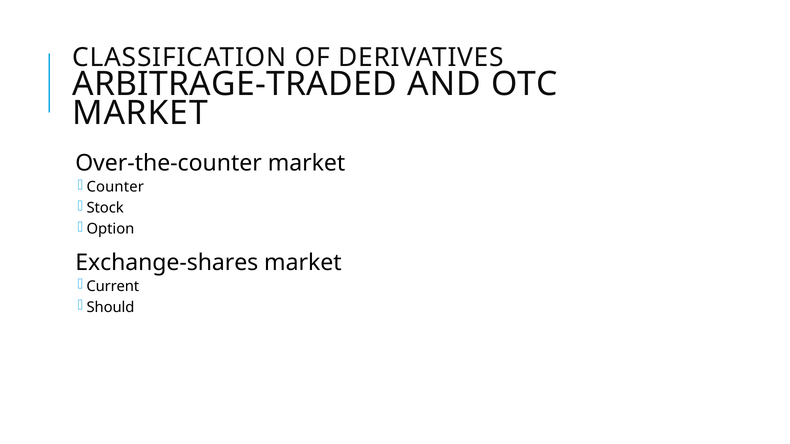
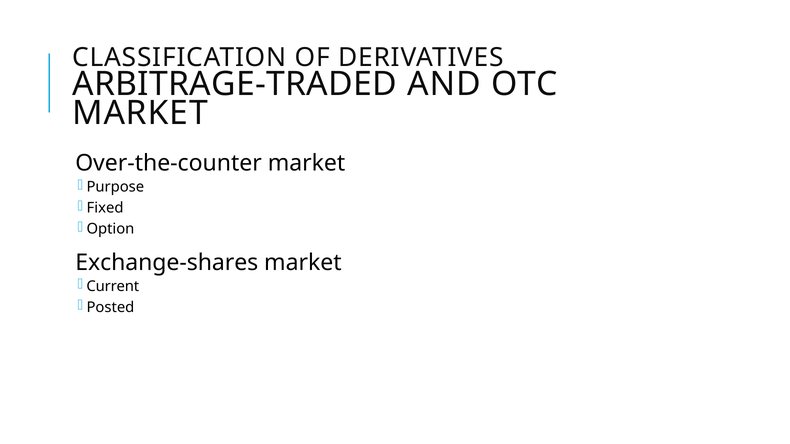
Counter: Counter -> Purpose
Stock: Stock -> Fixed
Should: Should -> Posted
